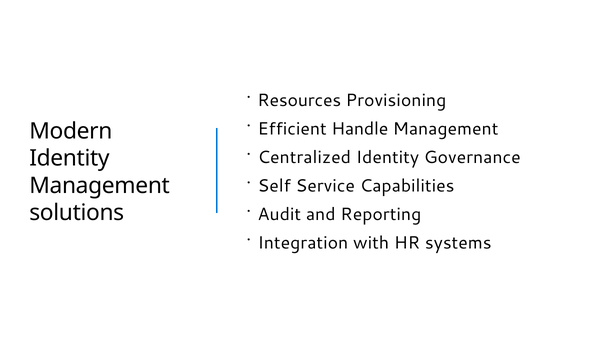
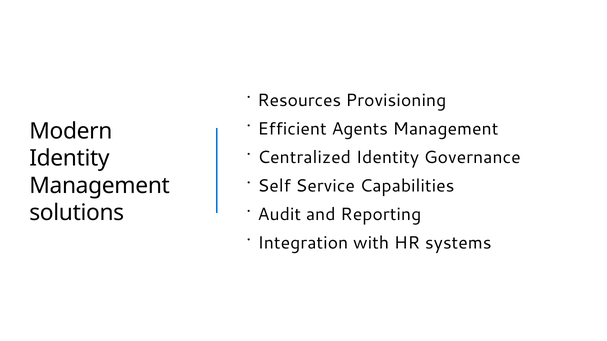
Handle: Handle -> Agents
